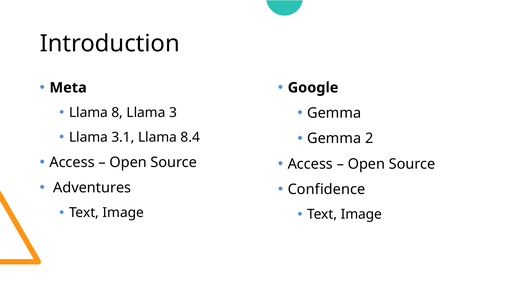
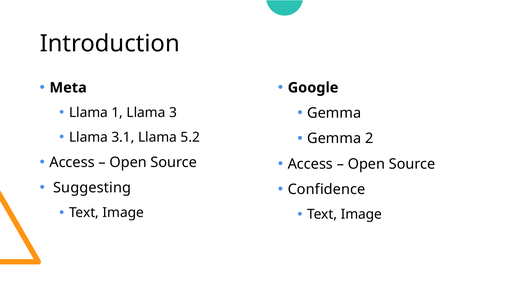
8: 8 -> 1
8.4: 8.4 -> 5.2
Adventures: Adventures -> Suggesting
